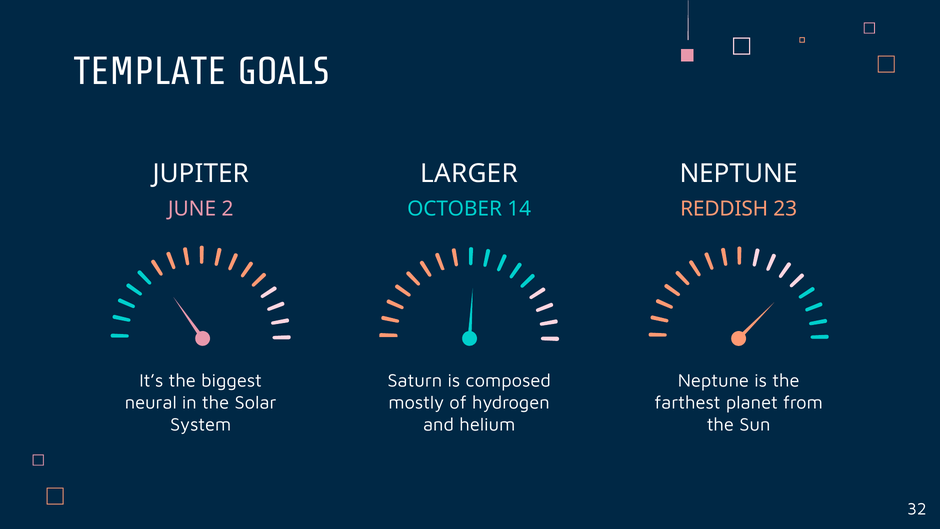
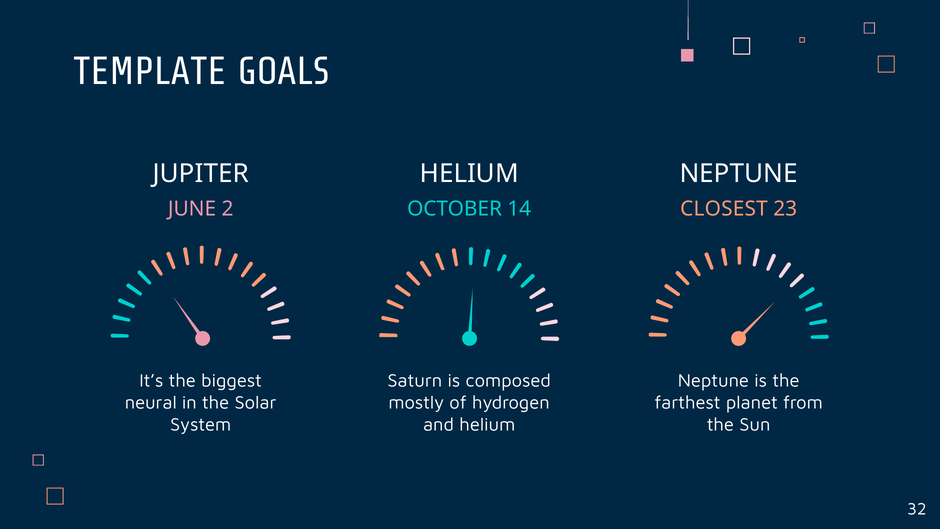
LARGER at (469, 173): LARGER -> HELIUM
REDDISH: REDDISH -> CLOSEST
